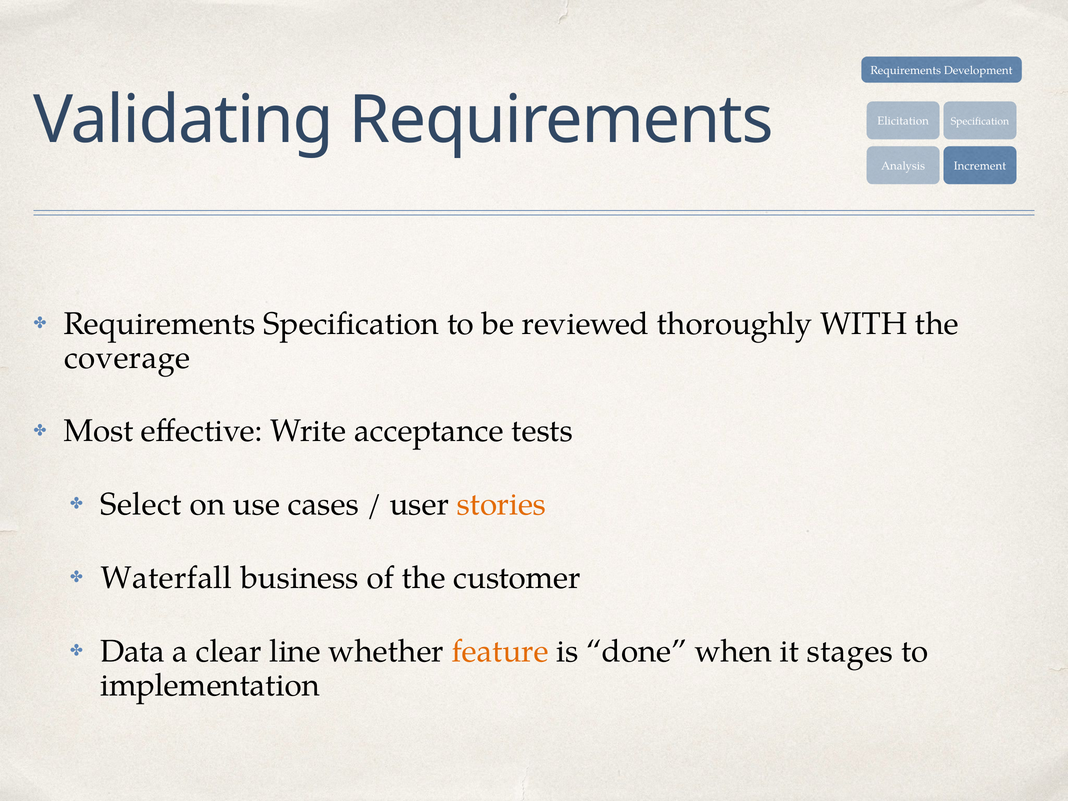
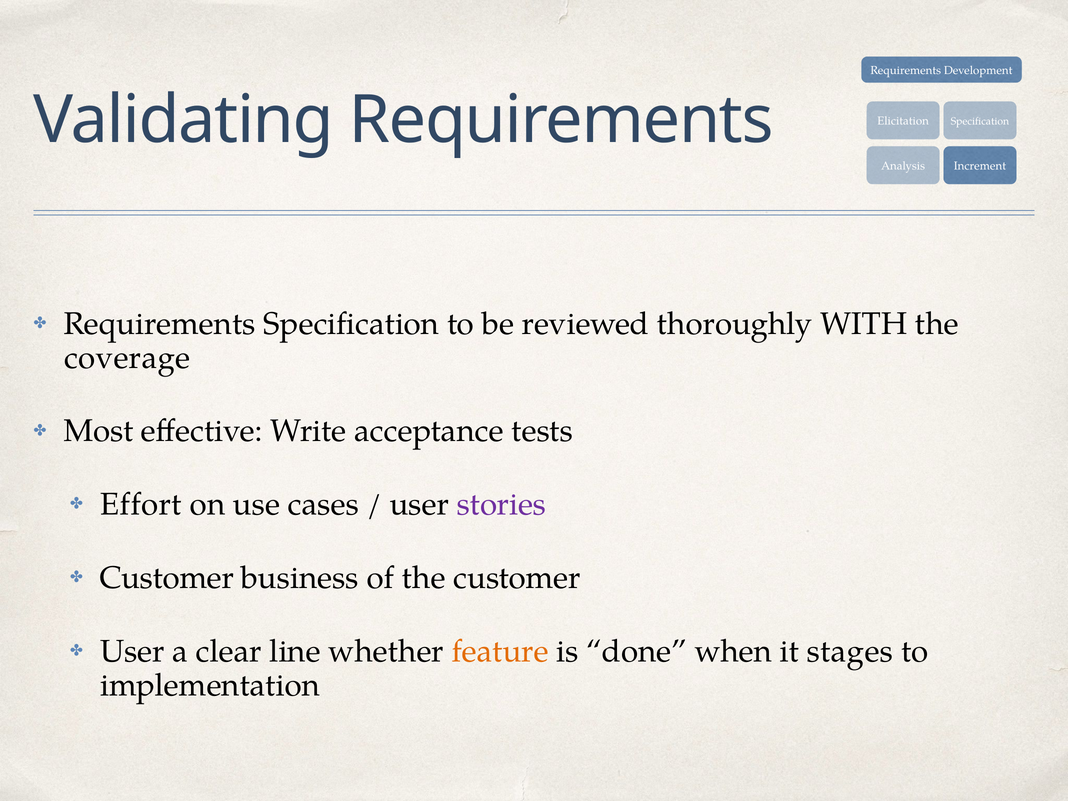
Select: Select -> Effort
stories colour: orange -> purple
Waterfall at (166, 578): Waterfall -> Customer
Data at (132, 651): Data -> User
